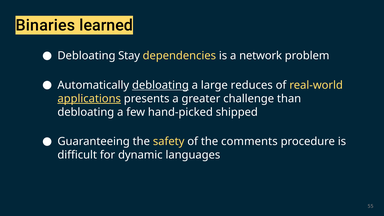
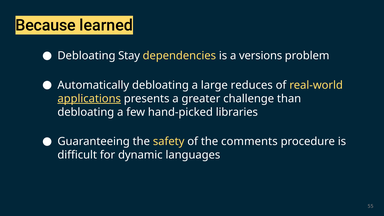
Binaries: Binaries -> Because
network: network -> versions
debloating at (160, 85) underline: present -> none
shipped: shipped -> libraries
